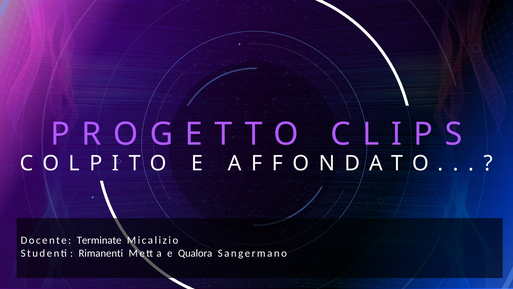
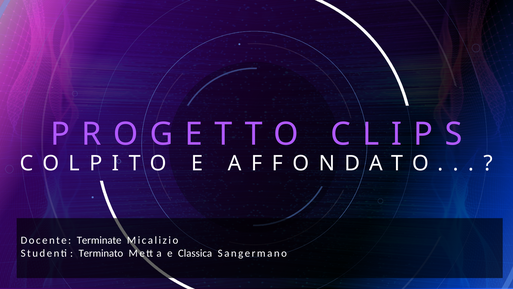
Rimanenti: Rimanenti -> Terminato
Qualora: Qualora -> Classica
